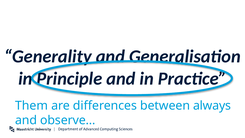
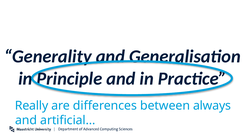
Them: Them -> Really
observe…: observe… -> artificial…
